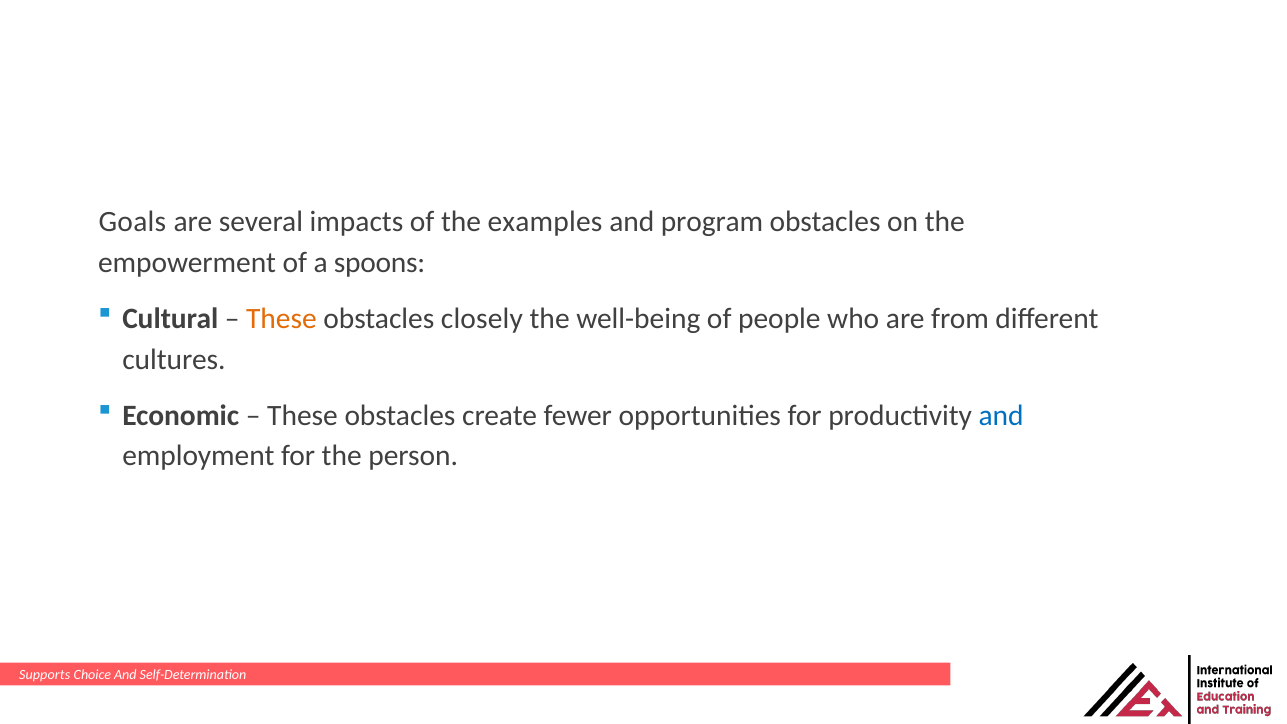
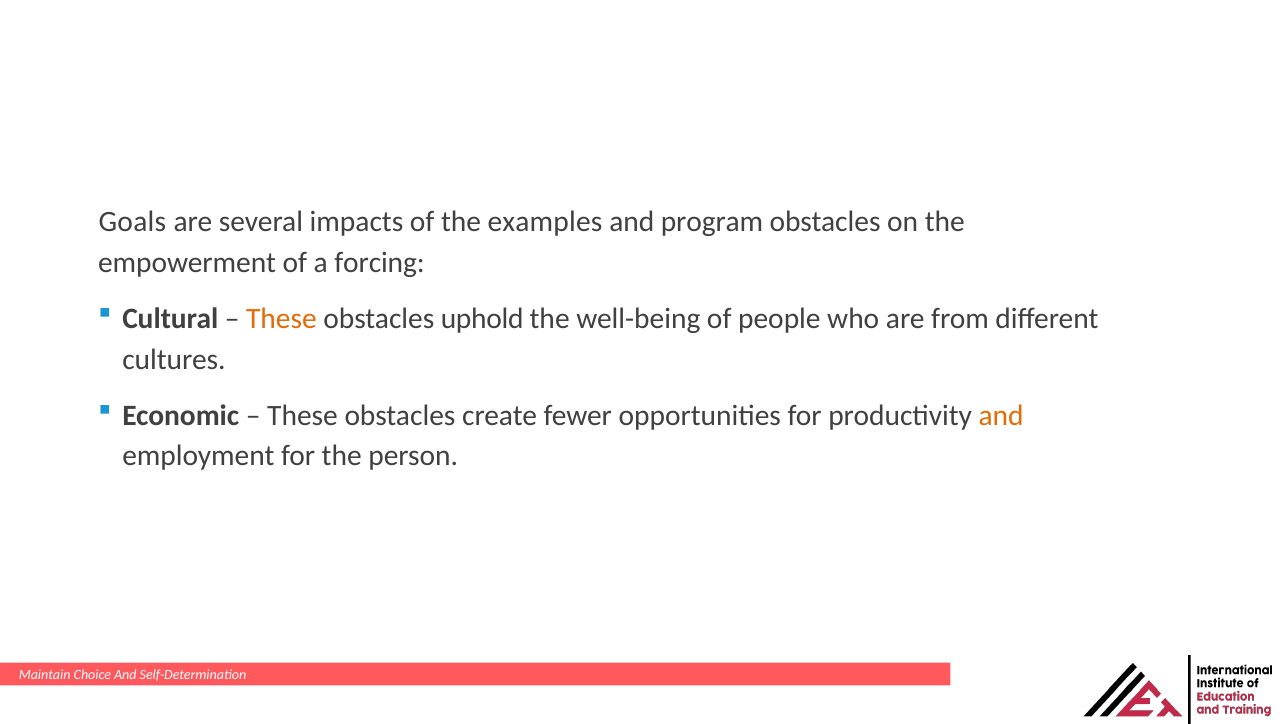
spoons: spoons -> forcing
closely: closely -> uphold
and at (1001, 416) colour: blue -> orange
Supports: Supports -> Maintain
